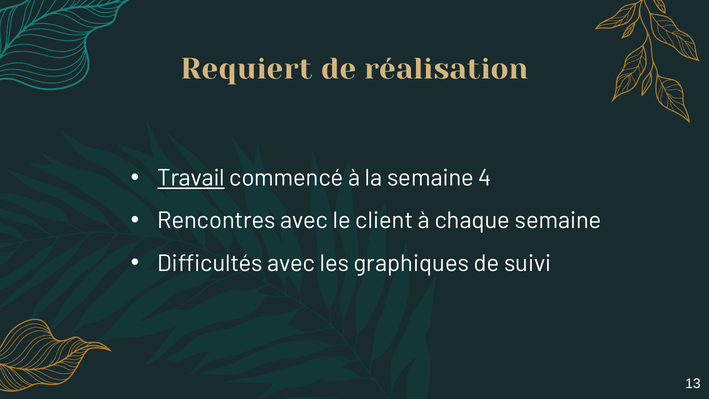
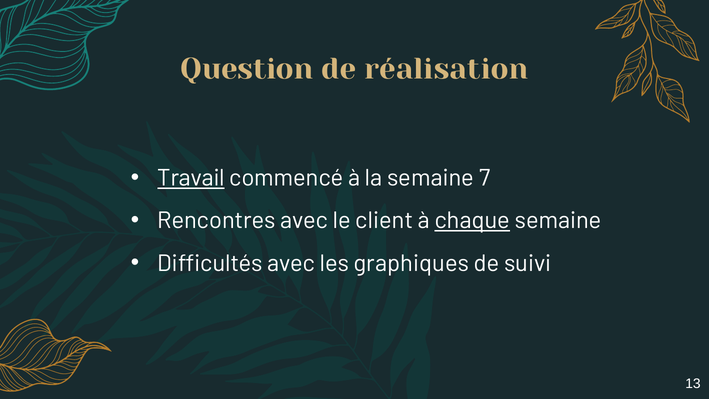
Requiert: Requiert -> Question
4: 4 -> 7
chaque underline: none -> present
